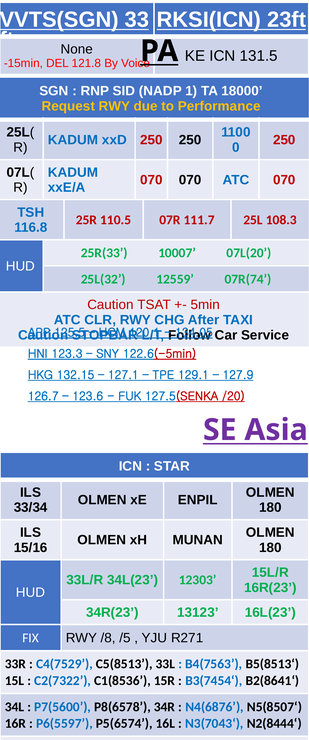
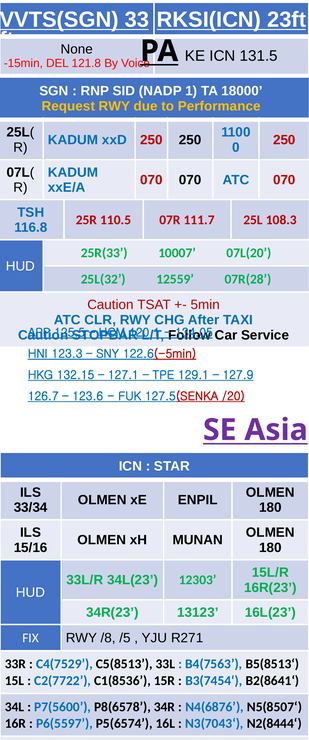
07R(74: 07R(74 -> 07R(28
C2(7322: C2(7322 -> C2(7722
